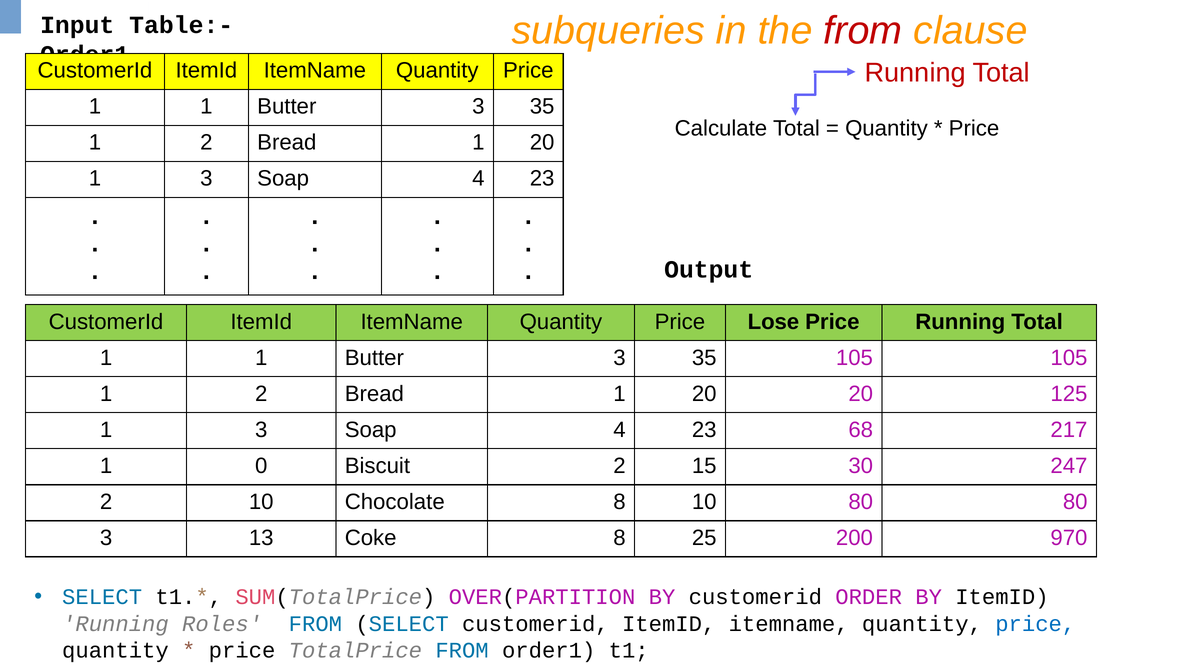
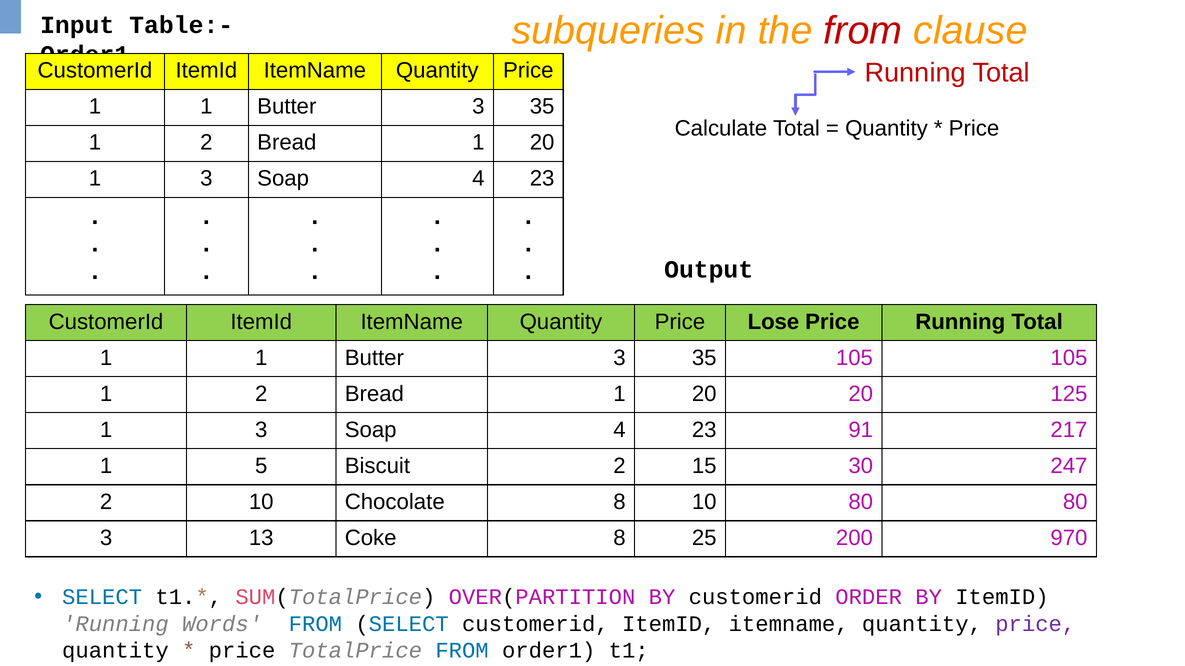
68: 68 -> 91
0: 0 -> 5
Roles: Roles -> Words
price at (1035, 624) colour: blue -> purple
